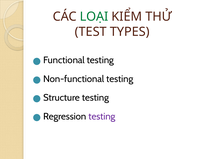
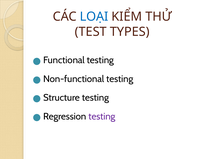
LOẠI colour: green -> blue
